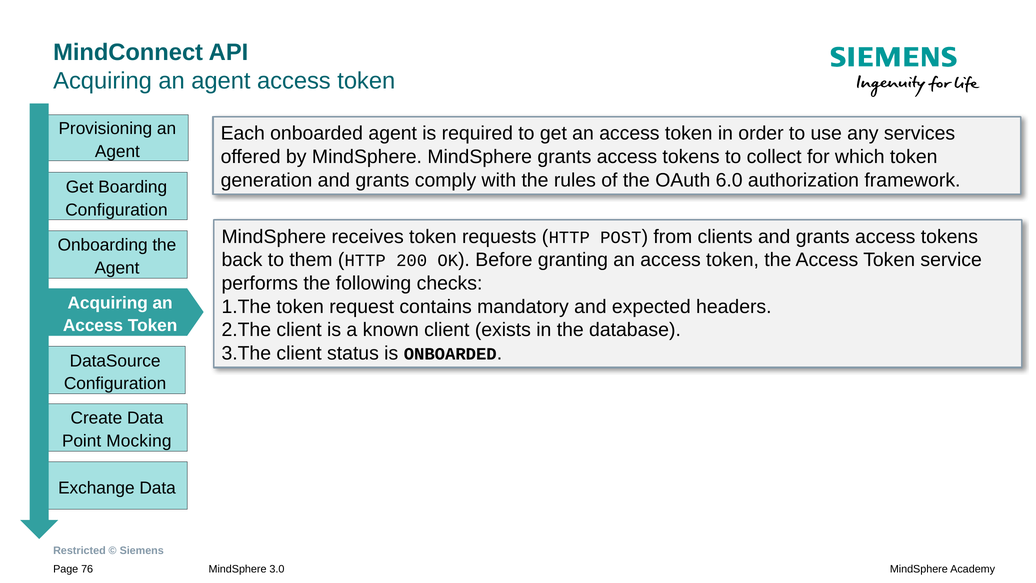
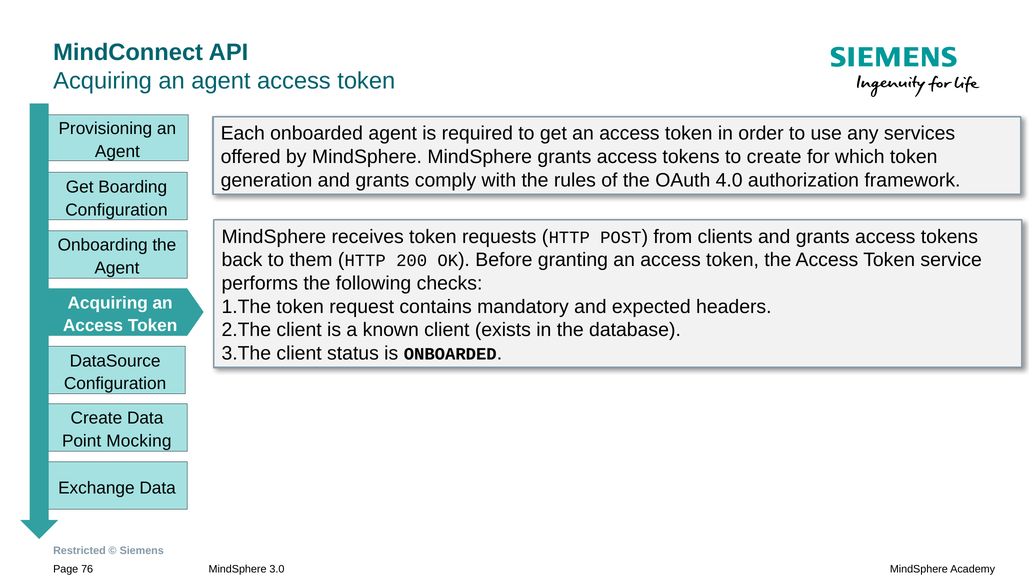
to collect: collect -> create
6.0: 6.0 -> 4.0
